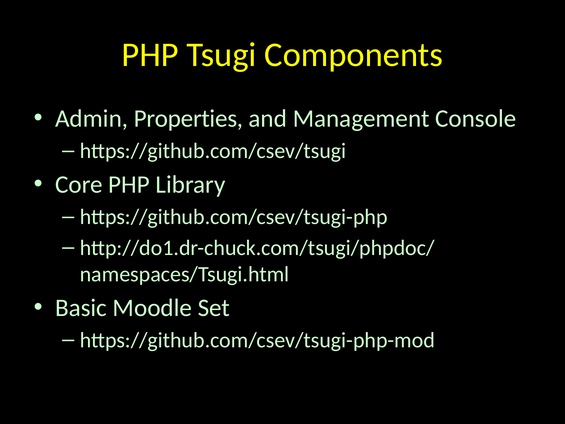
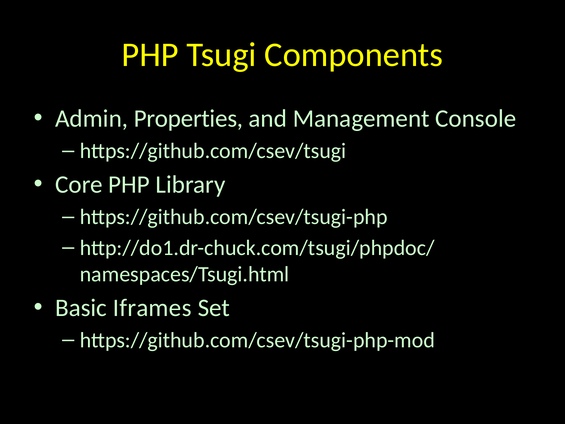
Moodle: Moodle -> Iframes
